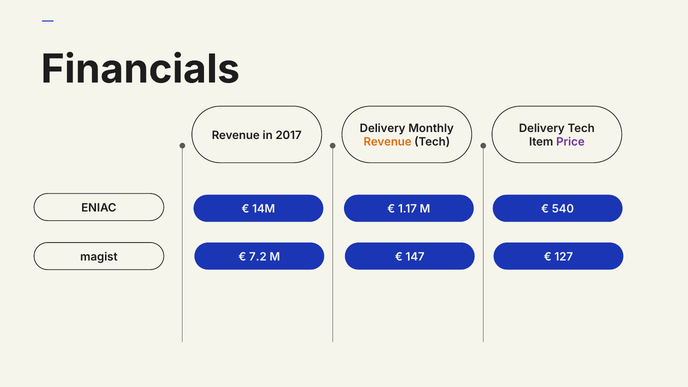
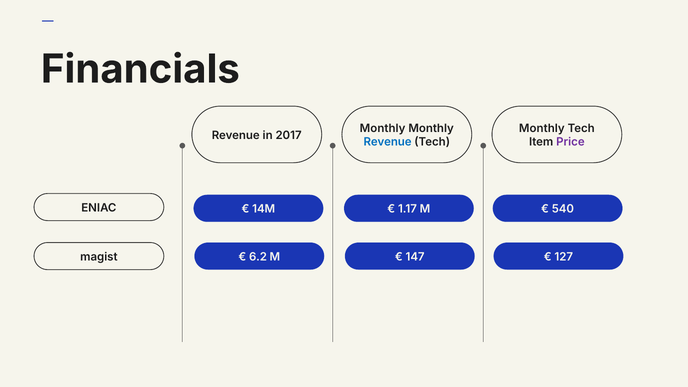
Delivery at (383, 128): Delivery -> Monthly
Delivery at (542, 128): Delivery -> Monthly
Revenue at (388, 142) colour: orange -> blue
7.2: 7.2 -> 6.2
